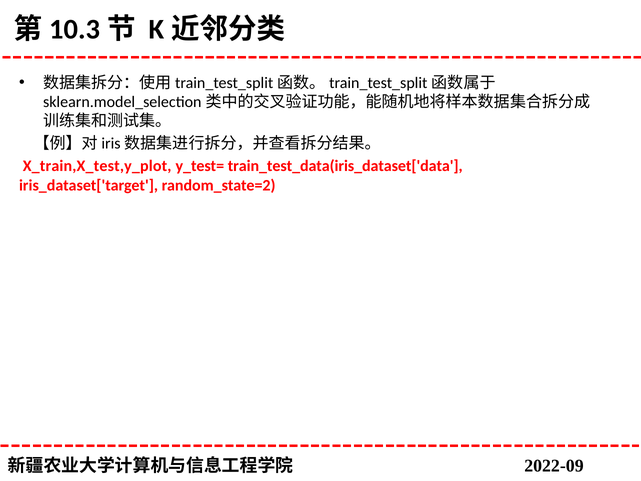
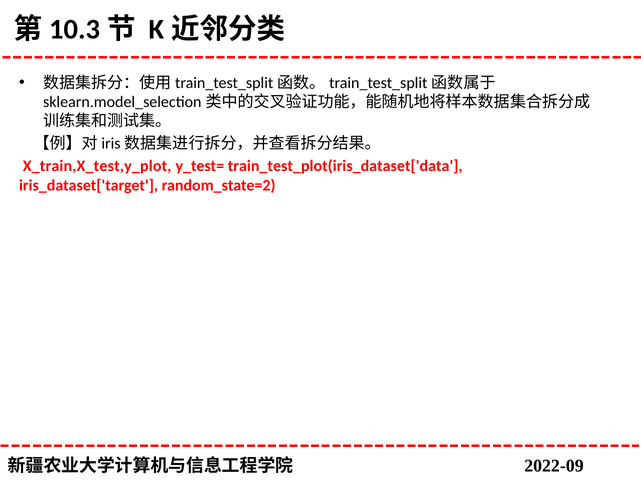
train_test_data(iris_dataset['data: train_test_data(iris_dataset['data -> train_test_plot(iris_dataset['data
